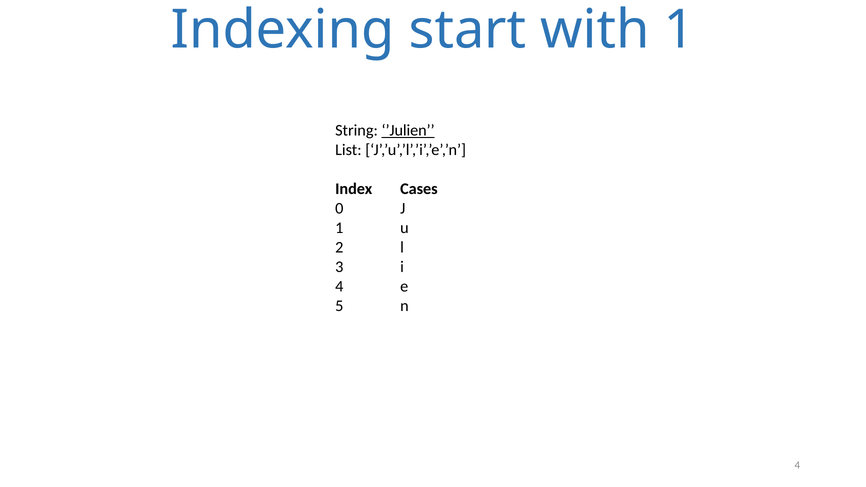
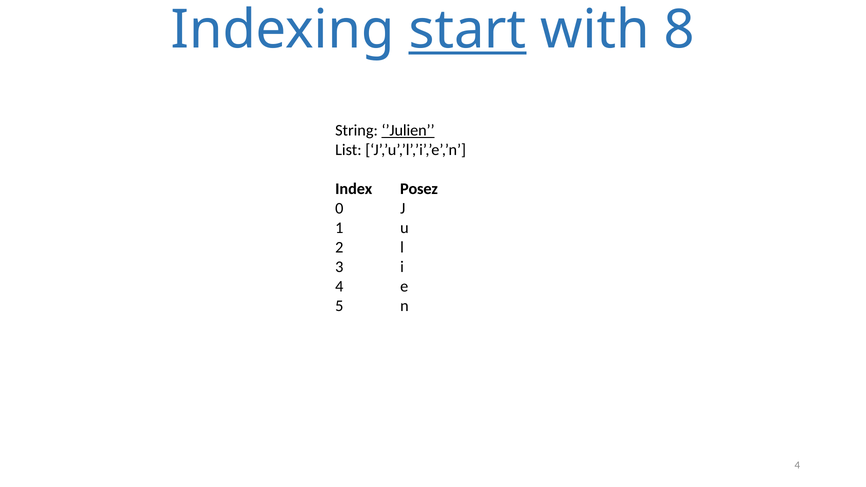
start underline: none -> present
with 1: 1 -> 8
Cases: Cases -> Posez
